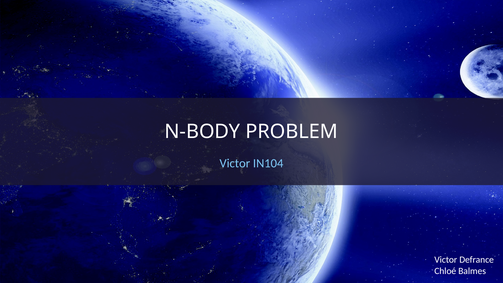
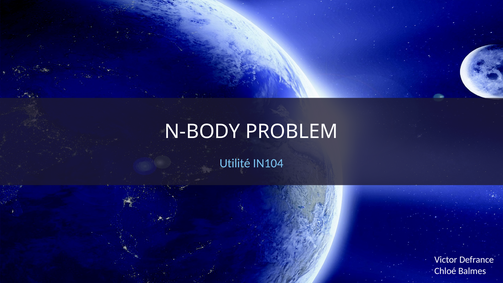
Victor at (235, 163): Victor -> Utilité
